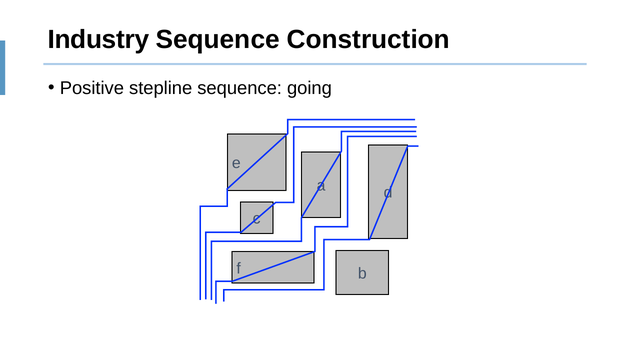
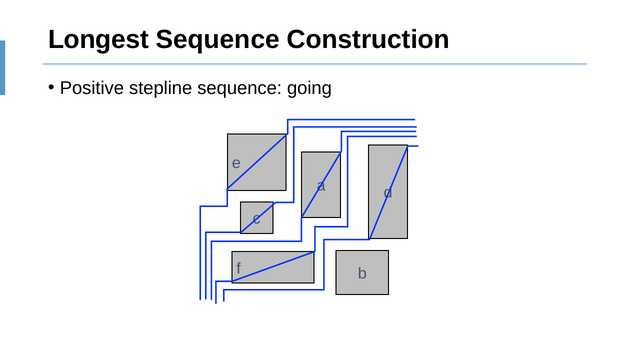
Industry: Industry -> Longest
